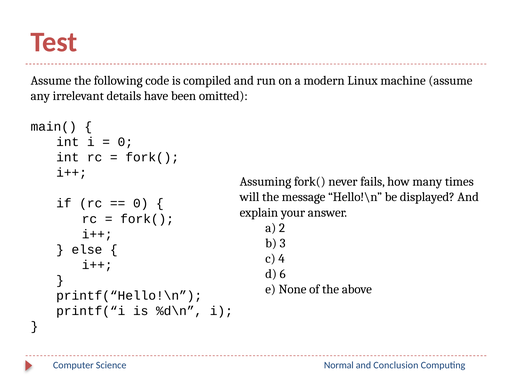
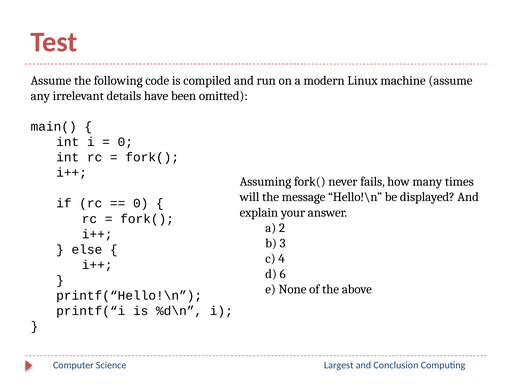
Normal: Normal -> Largest
